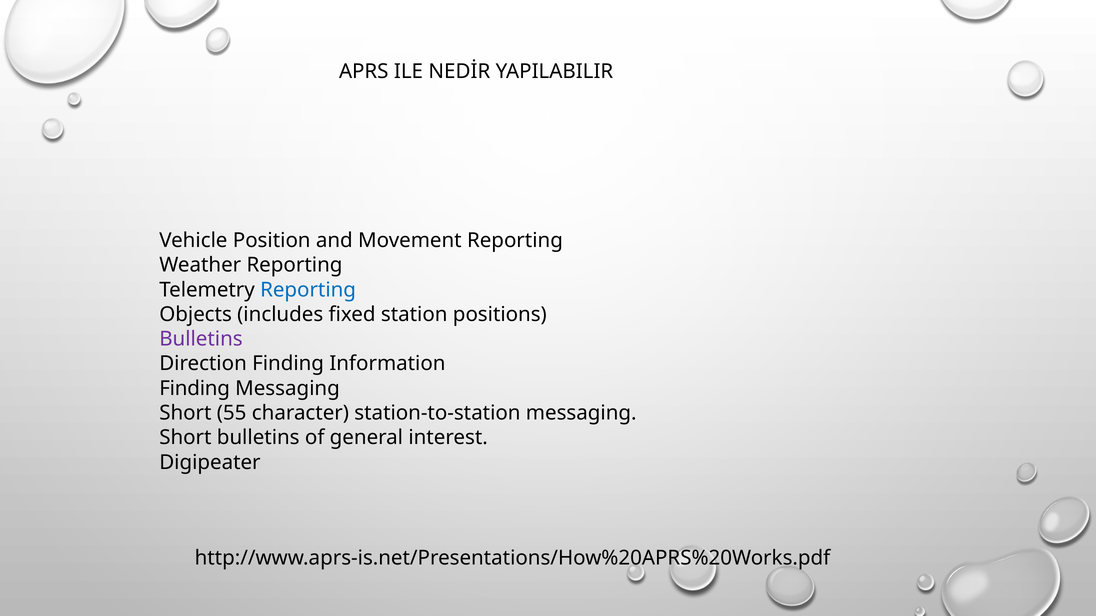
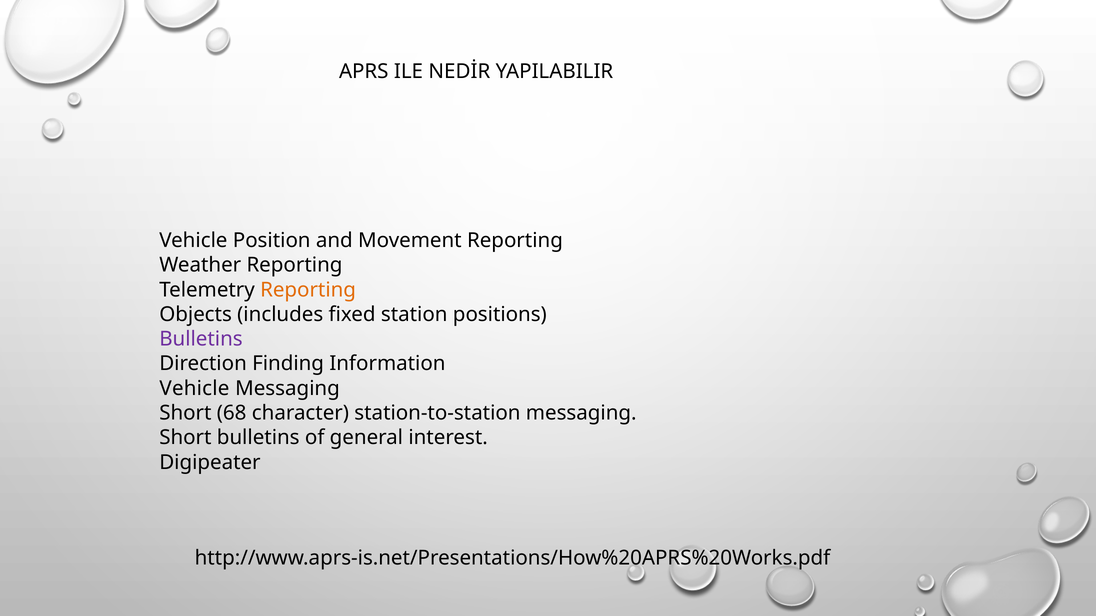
Reporting at (308, 290) colour: blue -> orange
Finding at (195, 389): Finding -> Vehicle
55: 55 -> 68
